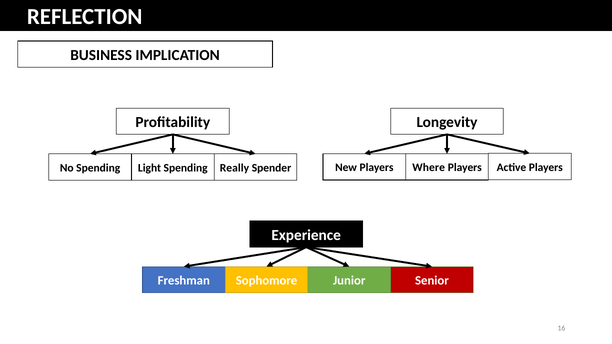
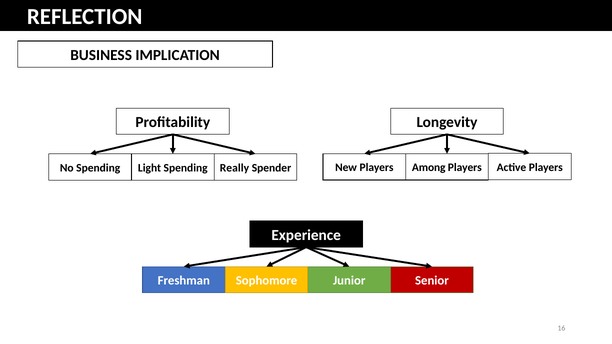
Where: Where -> Among
